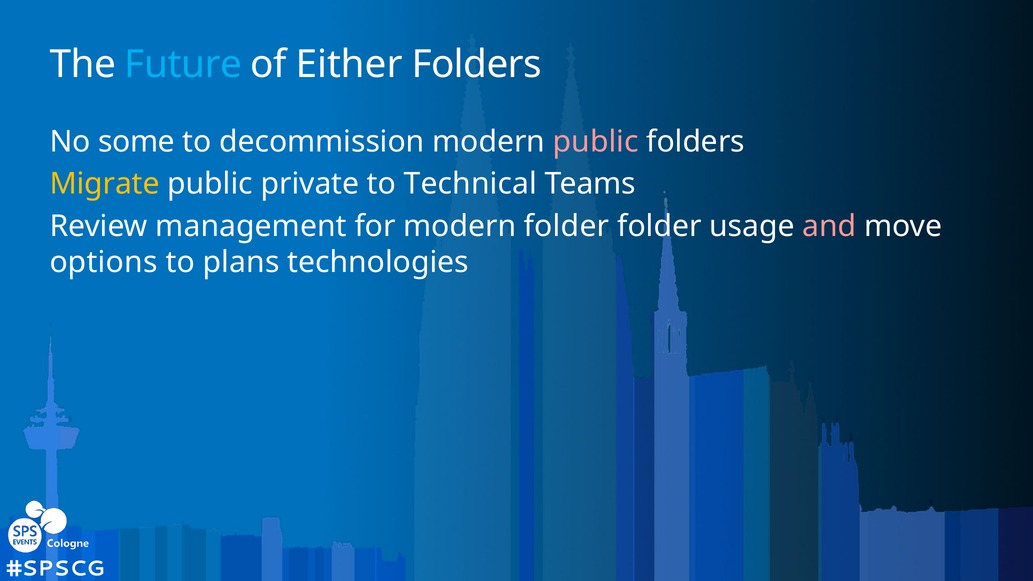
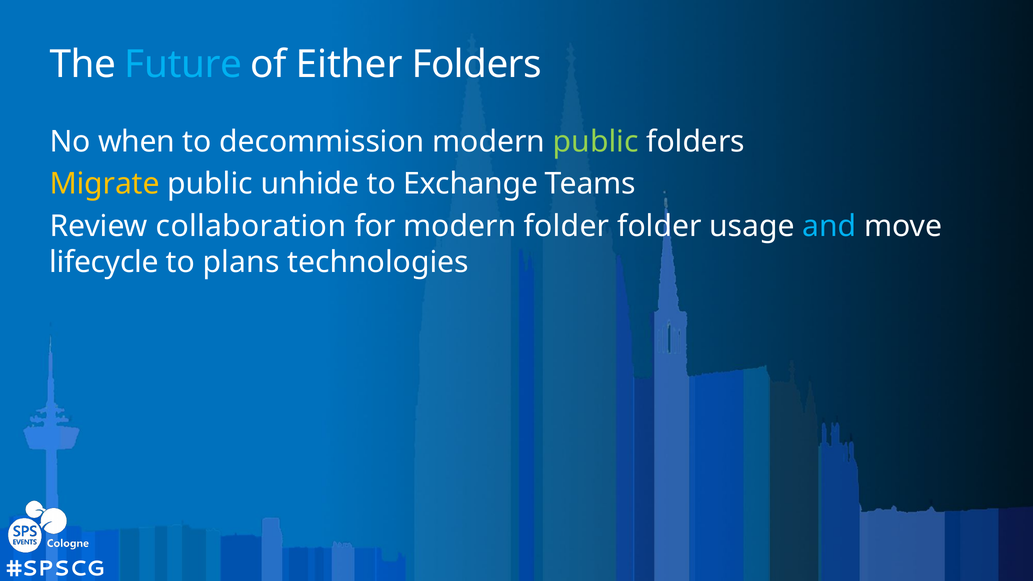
some: some -> when
public at (596, 142) colour: pink -> light green
private: private -> unhide
Technical: Technical -> Exchange
management: management -> collaboration
and colour: pink -> light blue
options: options -> lifecycle
